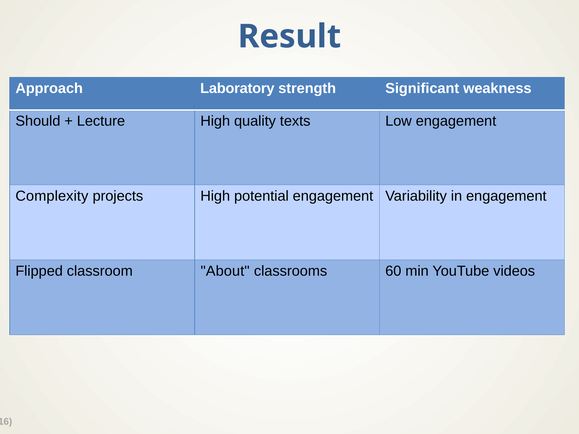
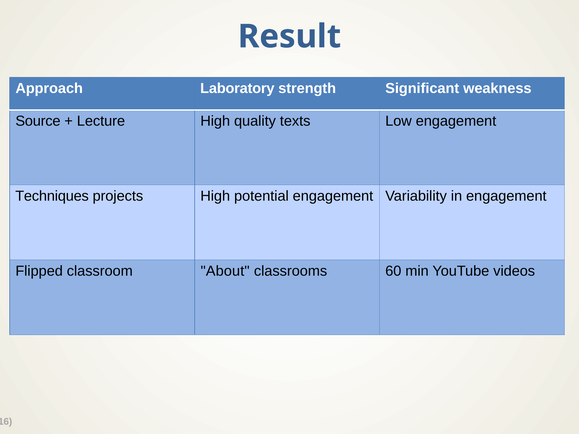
Should: Should -> Source
Complexity: Complexity -> Techniques
